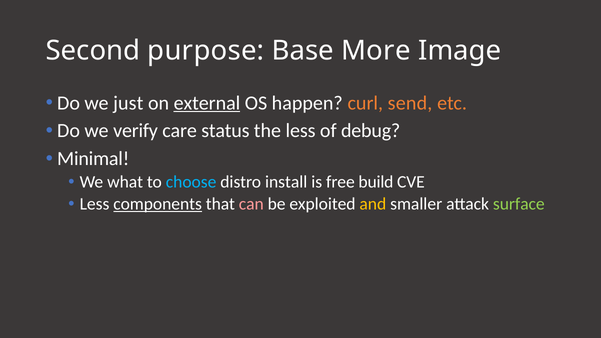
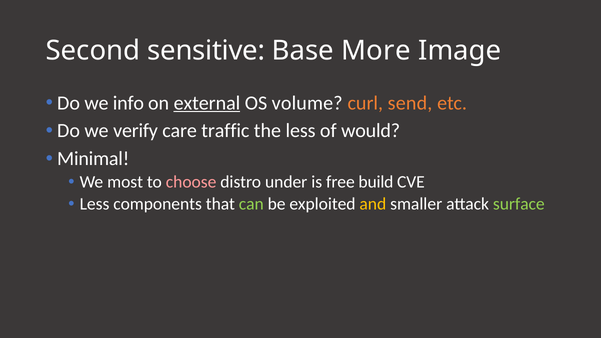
purpose: purpose -> sensitive
just: just -> info
happen: happen -> volume
status: status -> traffic
debug: debug -> would
what: what -> most
choose colour: light blue -> pink
install: install -> under
components underline: present -> none
can colour: pink -> light green
